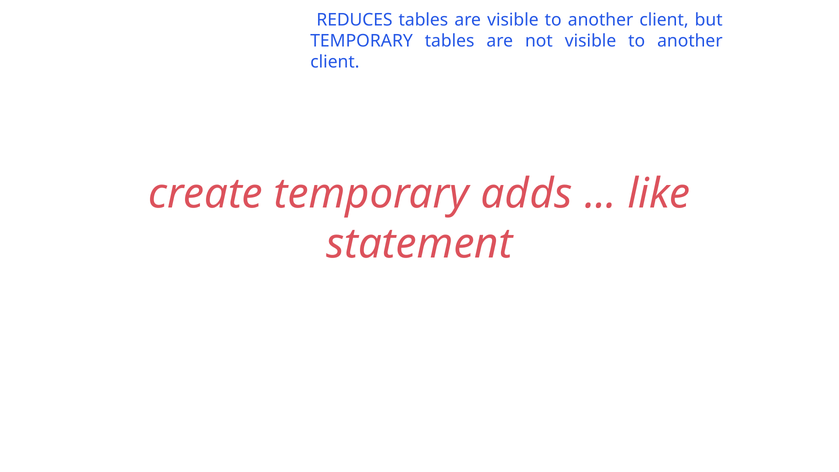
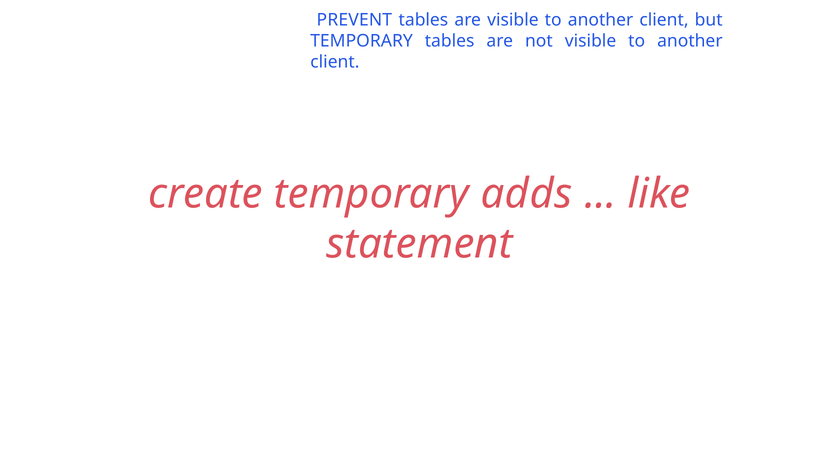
REDUCES: REDUCES -> PREVENT
